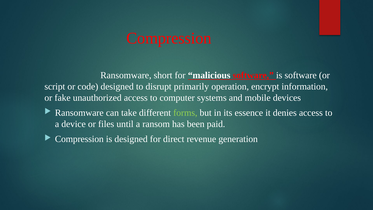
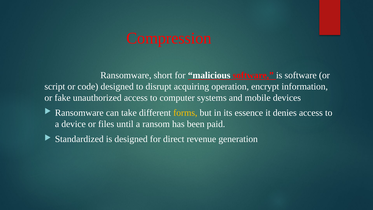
primarily: primarily -> acquiring
forms colour: light green -> yellow
Compression at (79, 139): Compression -> Standardized
